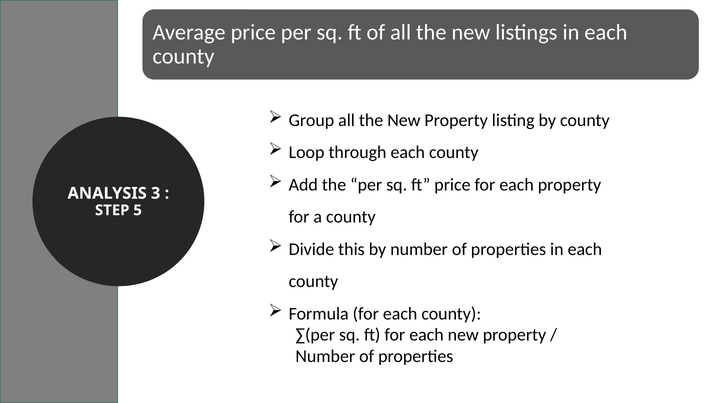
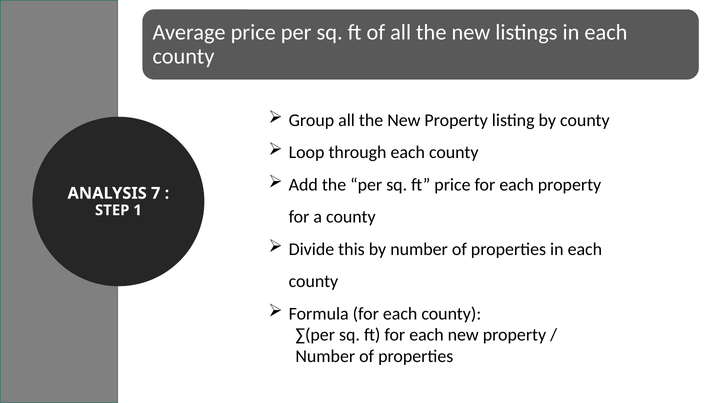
3: 3 -> 7
5: 5 -> 1
